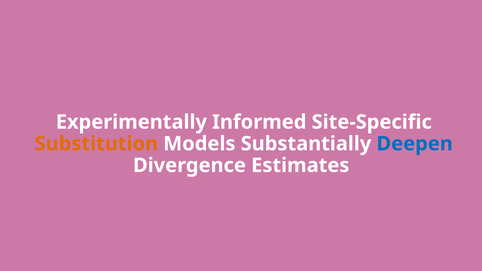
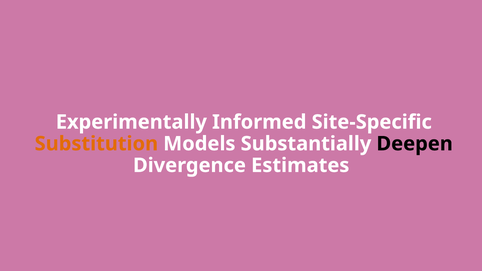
Deepen colour: blue -> black
